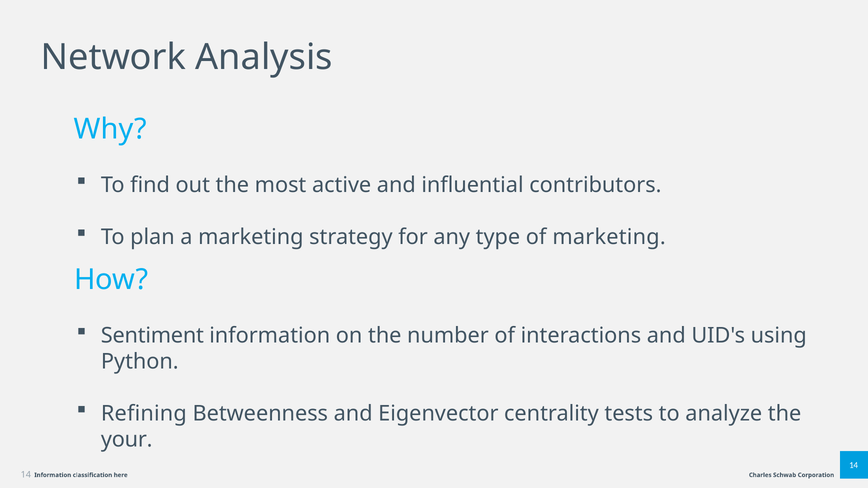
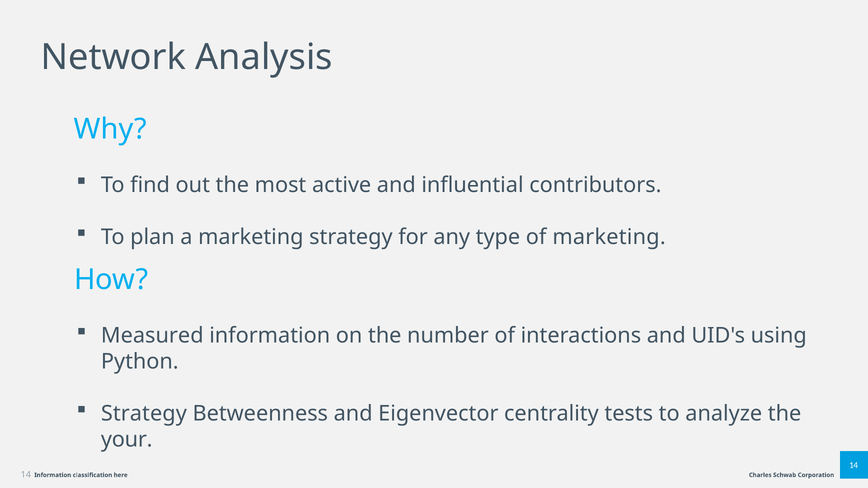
Sentiment: Sentiment -> Measured
Refining at (144, 414): Refining -> Strategy
